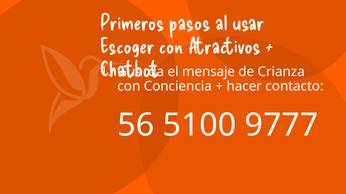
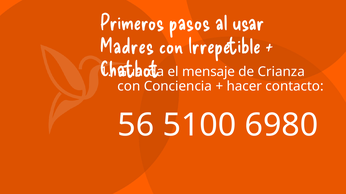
Escoger: Escoger -> Madres
Atractivos: Atractivos -> Irrepetible
9777: 9777 -> 6980
